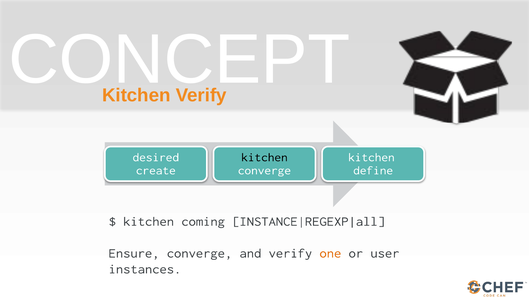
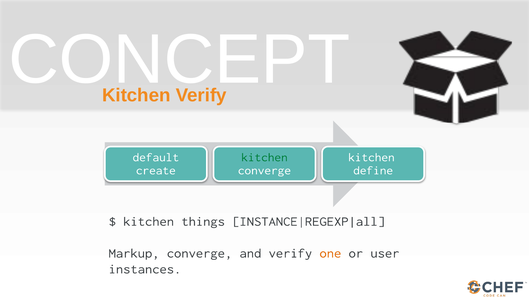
desired: desired -> default
kitchen at (264, 157) colour: black -> green
coming: coming -> things
Ensure: Ensure -> Markup
